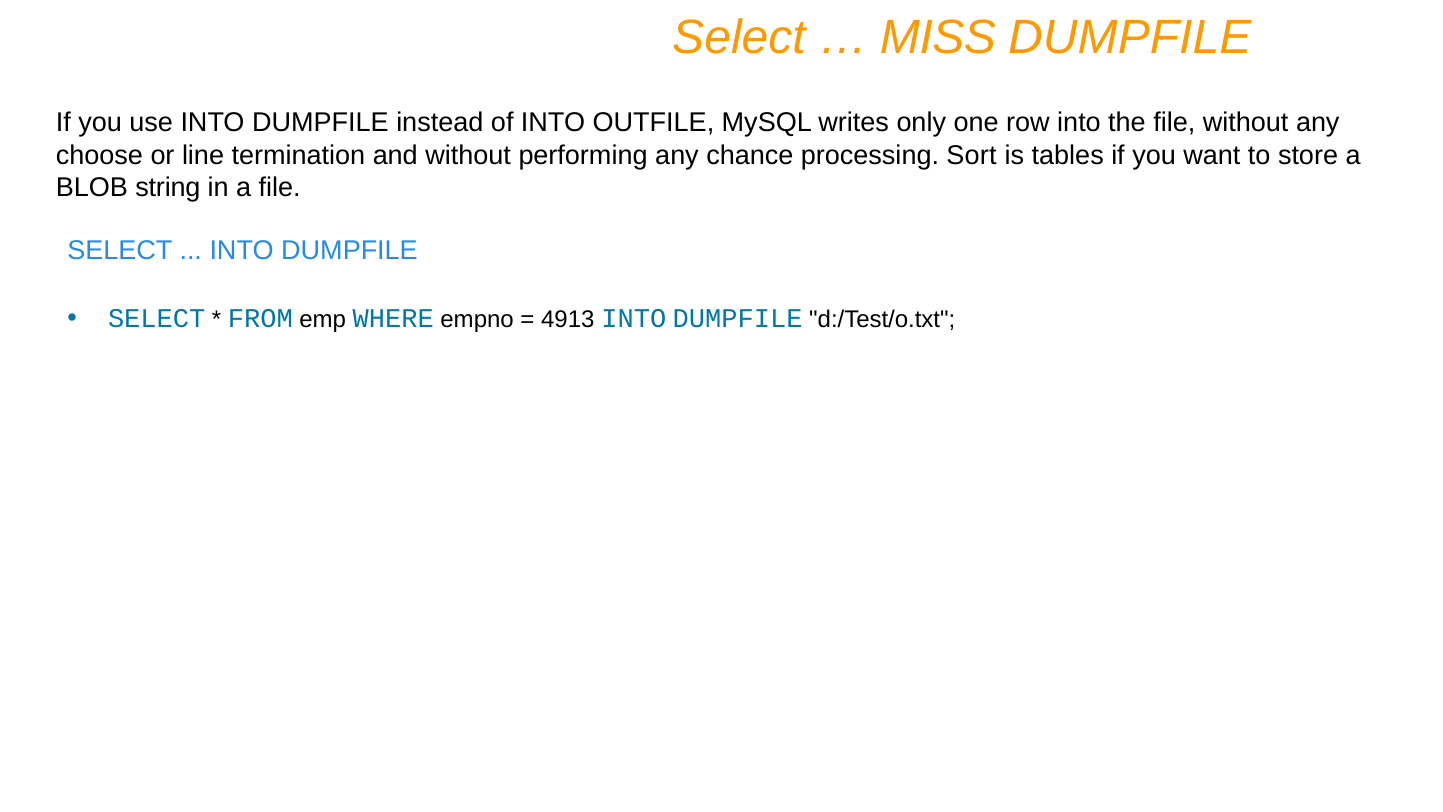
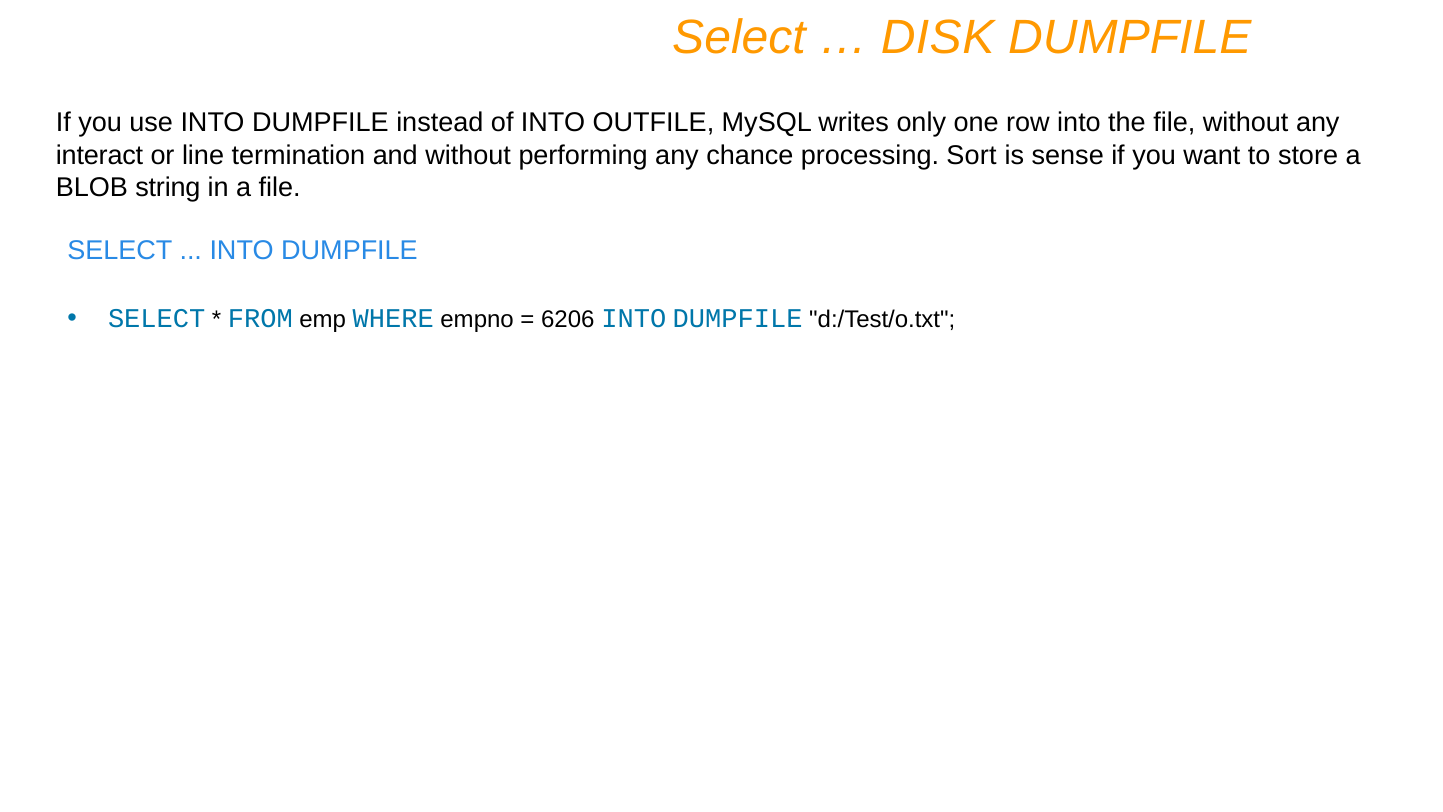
MISS: MISS -> DISK
choose: choose -> interact
tables: tables -> sense
4913: 4913 -> 6206
